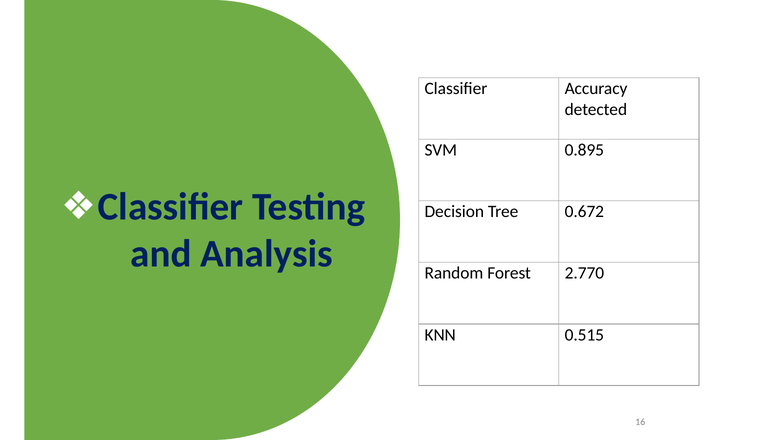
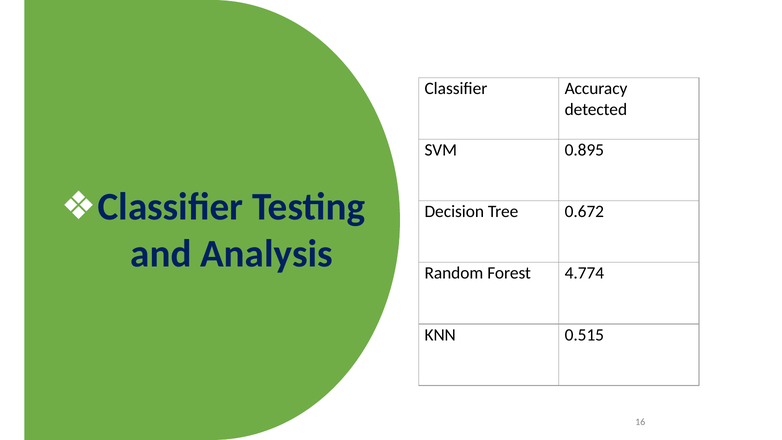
2.770: 2.770 -> 4.774
